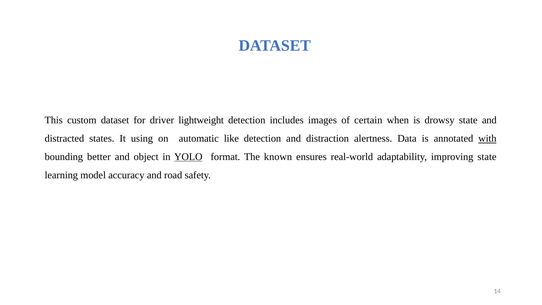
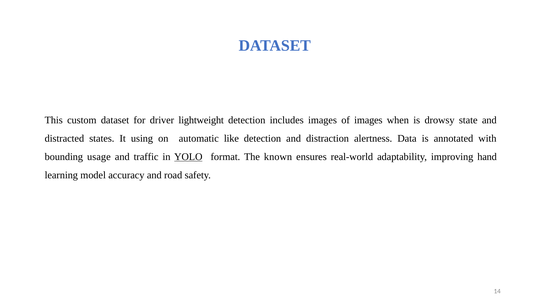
of certain: certain -> images
with underline: present -> none
better: better -> usage
object: object -> traffic
improving state: state -> hand
